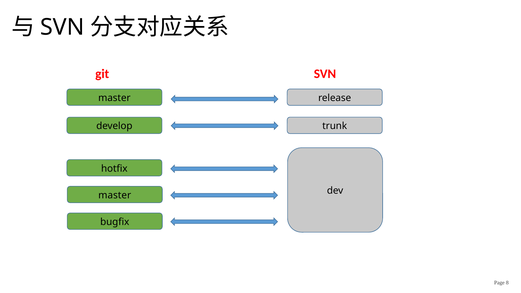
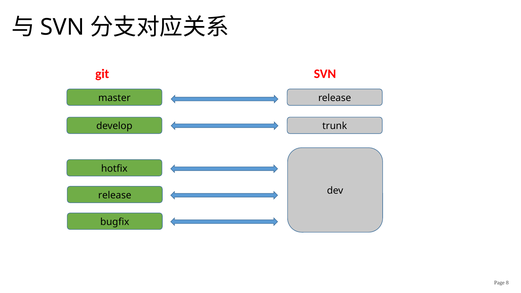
master at (115, 195): master -> release
